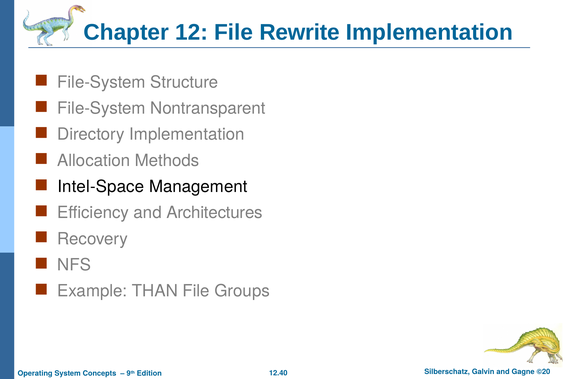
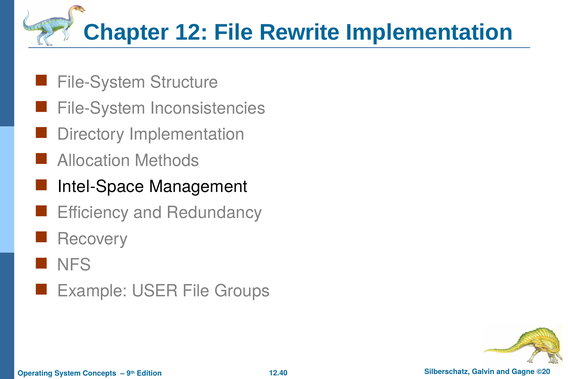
Nontransparent: Nontransparent -> Inconsistencies
Architectures: Architectures -> Redundancy
THAN: THAN -> USER
